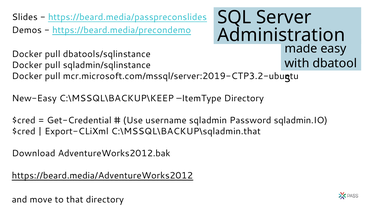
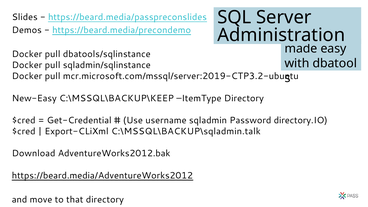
sqladmin.IO: sqladmin.IO -> directory.IO
C:\MSSQL\BACKUP\sqladmin.that: C:\MSSQL\BACKUP\sqladmin.that -> C:\MSSQL\BACKUP\sqladmin.talk
